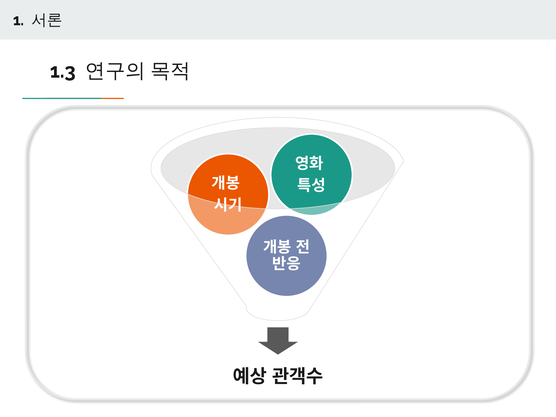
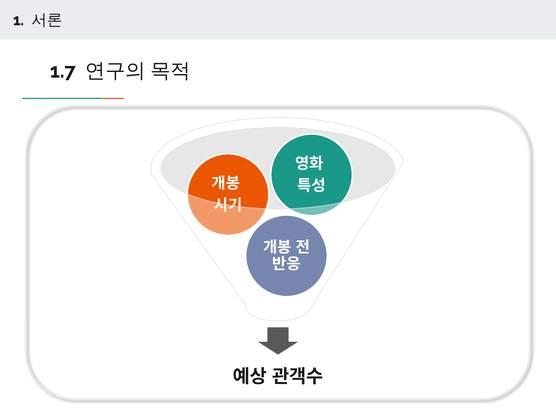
1.3: 1.3 -> 1.7
